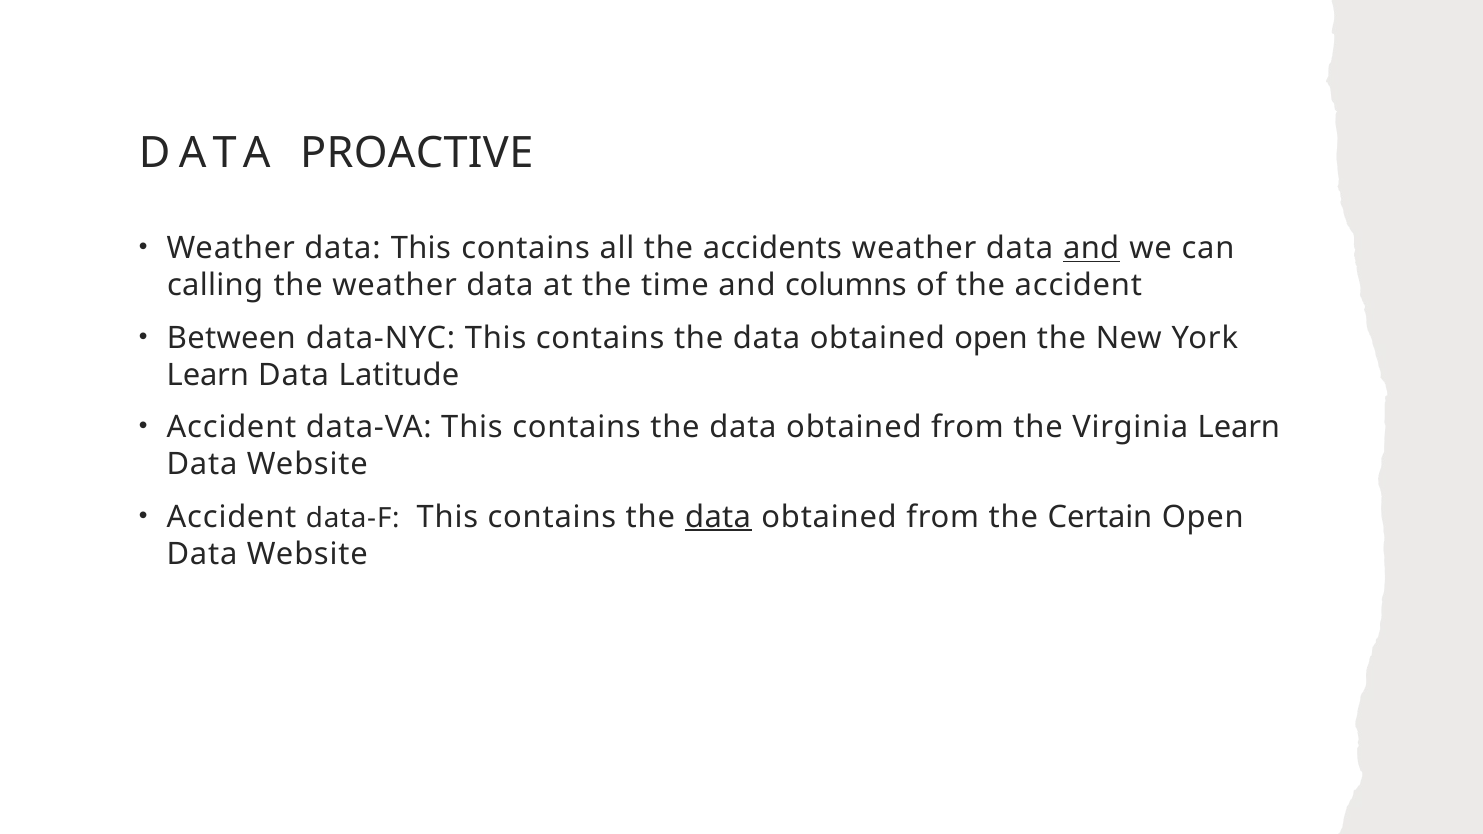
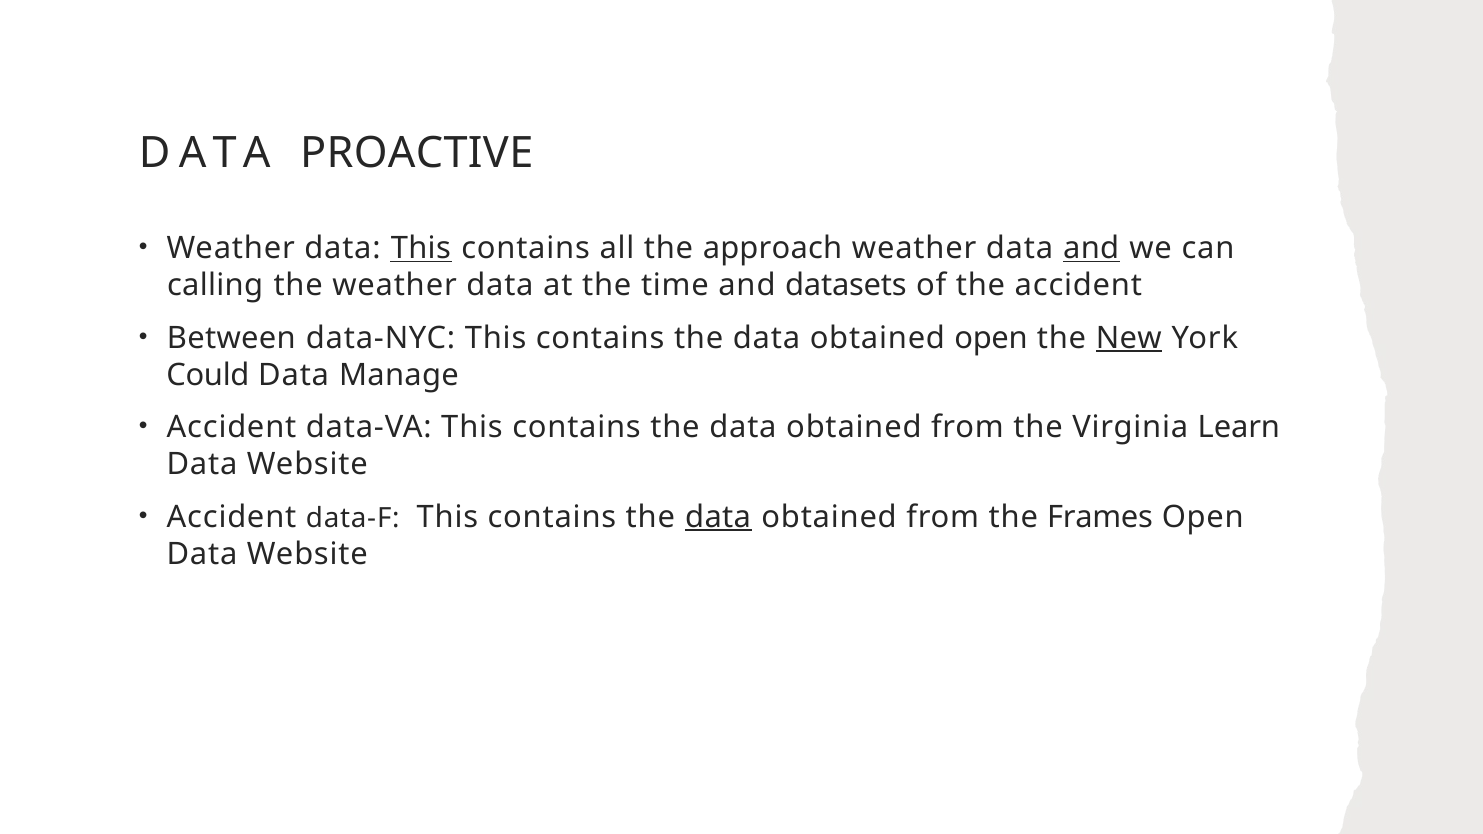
This at (421, 248) underline: none -> present
accidents: accidents -> approach
columns: columns -> datasets
New underline: none -> present
Learn at (208, 375): Learn -> Could
Latitude: Latitude -> Manage
Certain: Certain -> Frames
